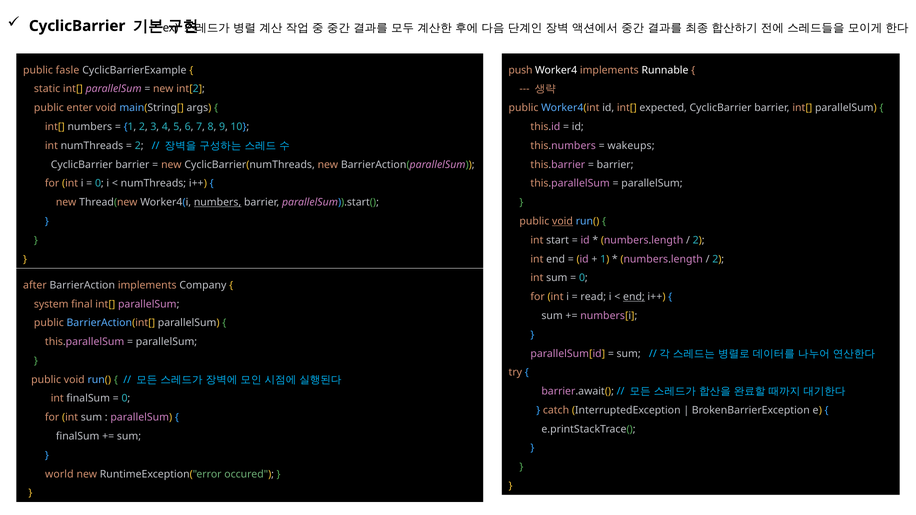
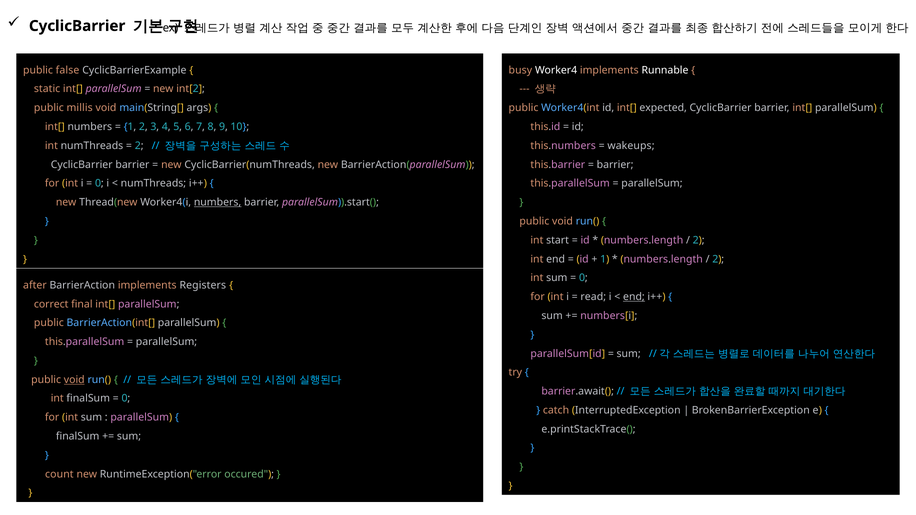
fasle: fasle -> false
push: push -> busy
enter: enter -> millis
void at (562, 221) underline: present -> none
Company: Company -> Registers
system: system -> correct
void at (74, 380) underline: none -> present
world: world -> count
